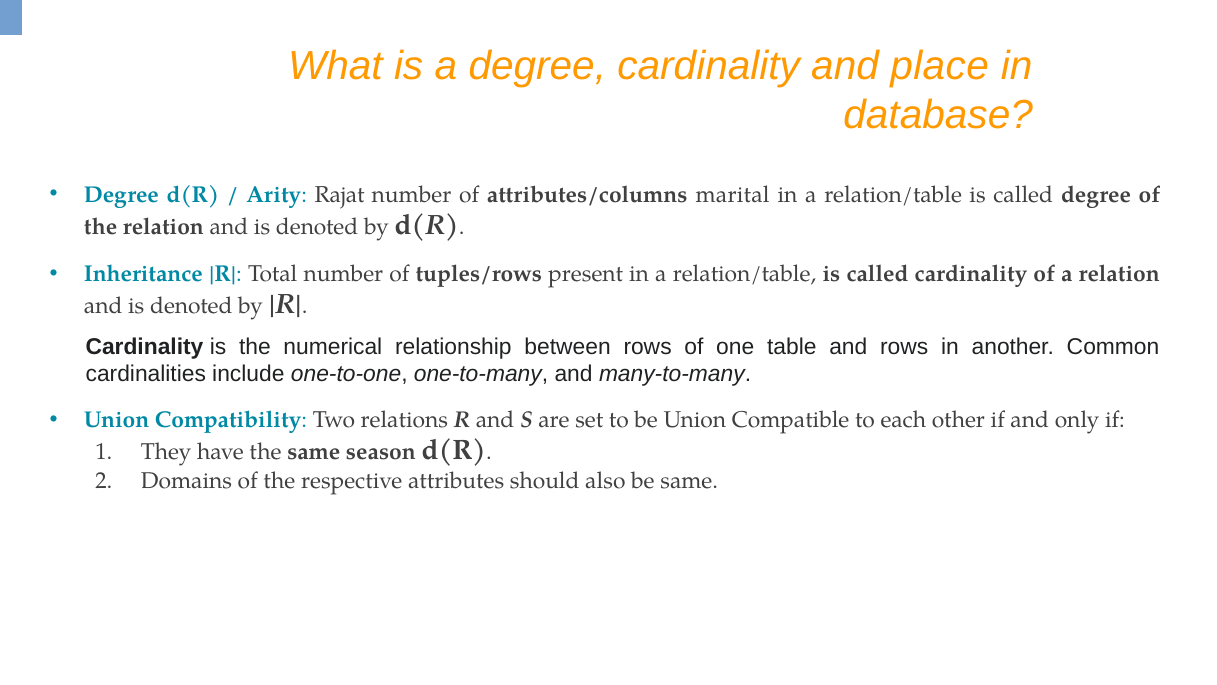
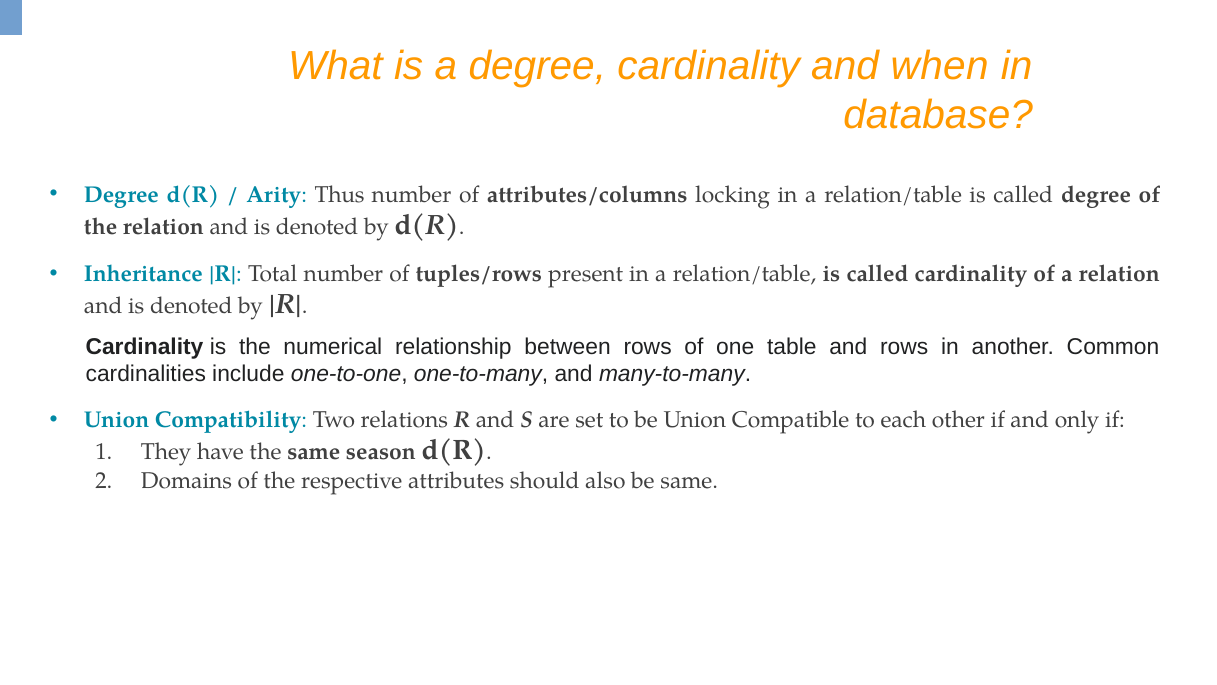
place: place -> when
Rajat: Rajat -> Thus
marital: marital -> locking
